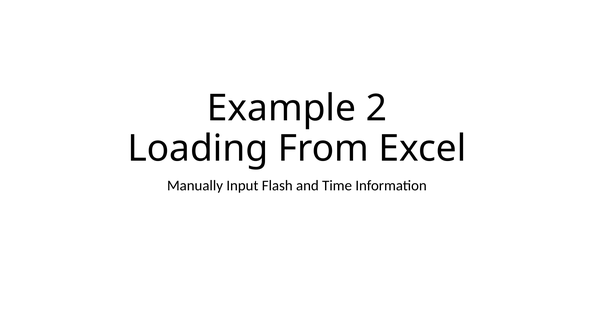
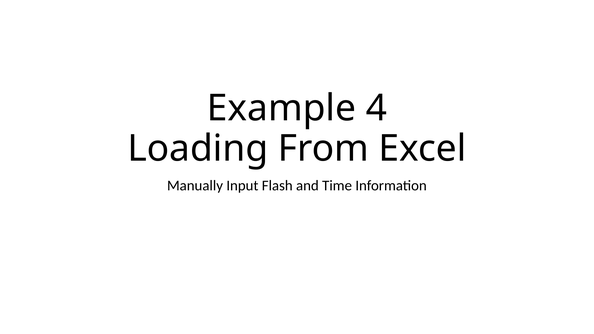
2: 2 -> 4
